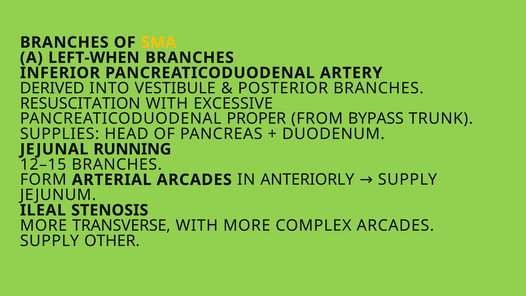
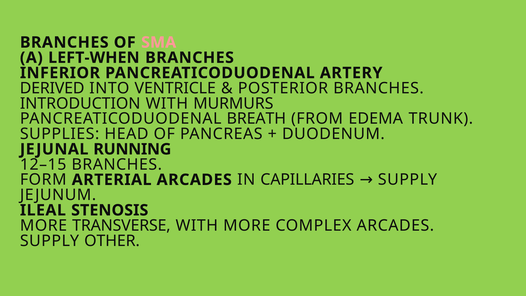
SMA colour: yellow -> pink
VESTIBULE: VESTIBULE -> VENTRICLE
RESUSCITATION: RESUSCITATION -> INTRODUCTION
EXCESSIVE: EXCESSIVE -> MURMURS
PROPER: PROPER -> BREATH
BYPASS: BYPASS -> EDEMA
ANTERIORLY: ANTERIORLY -> CAPILLARIES
